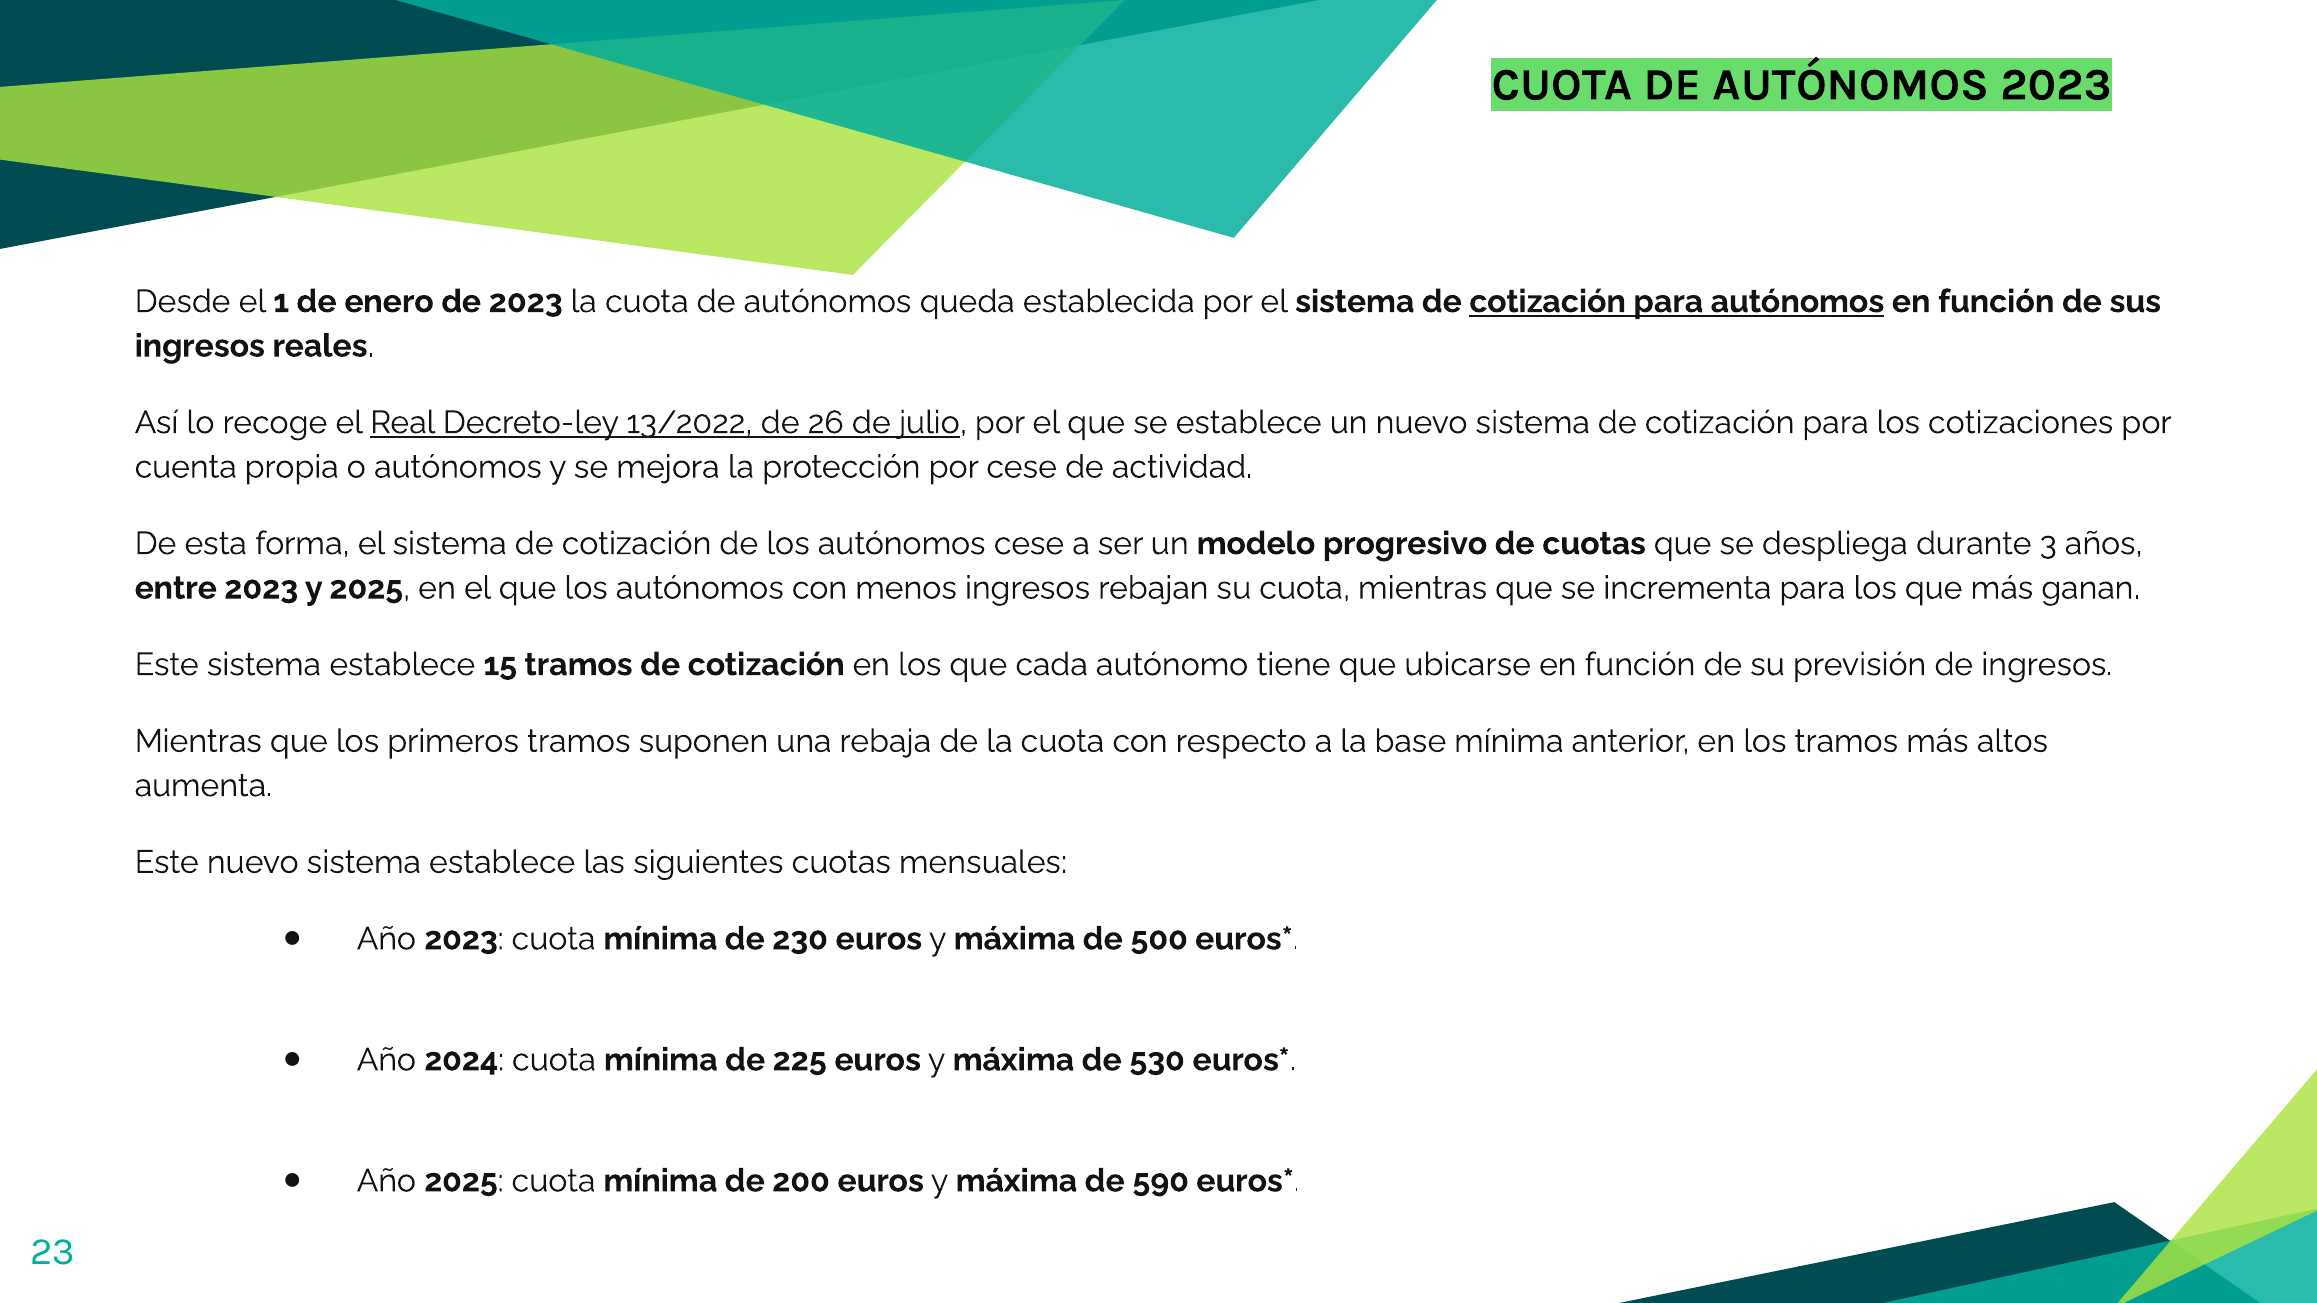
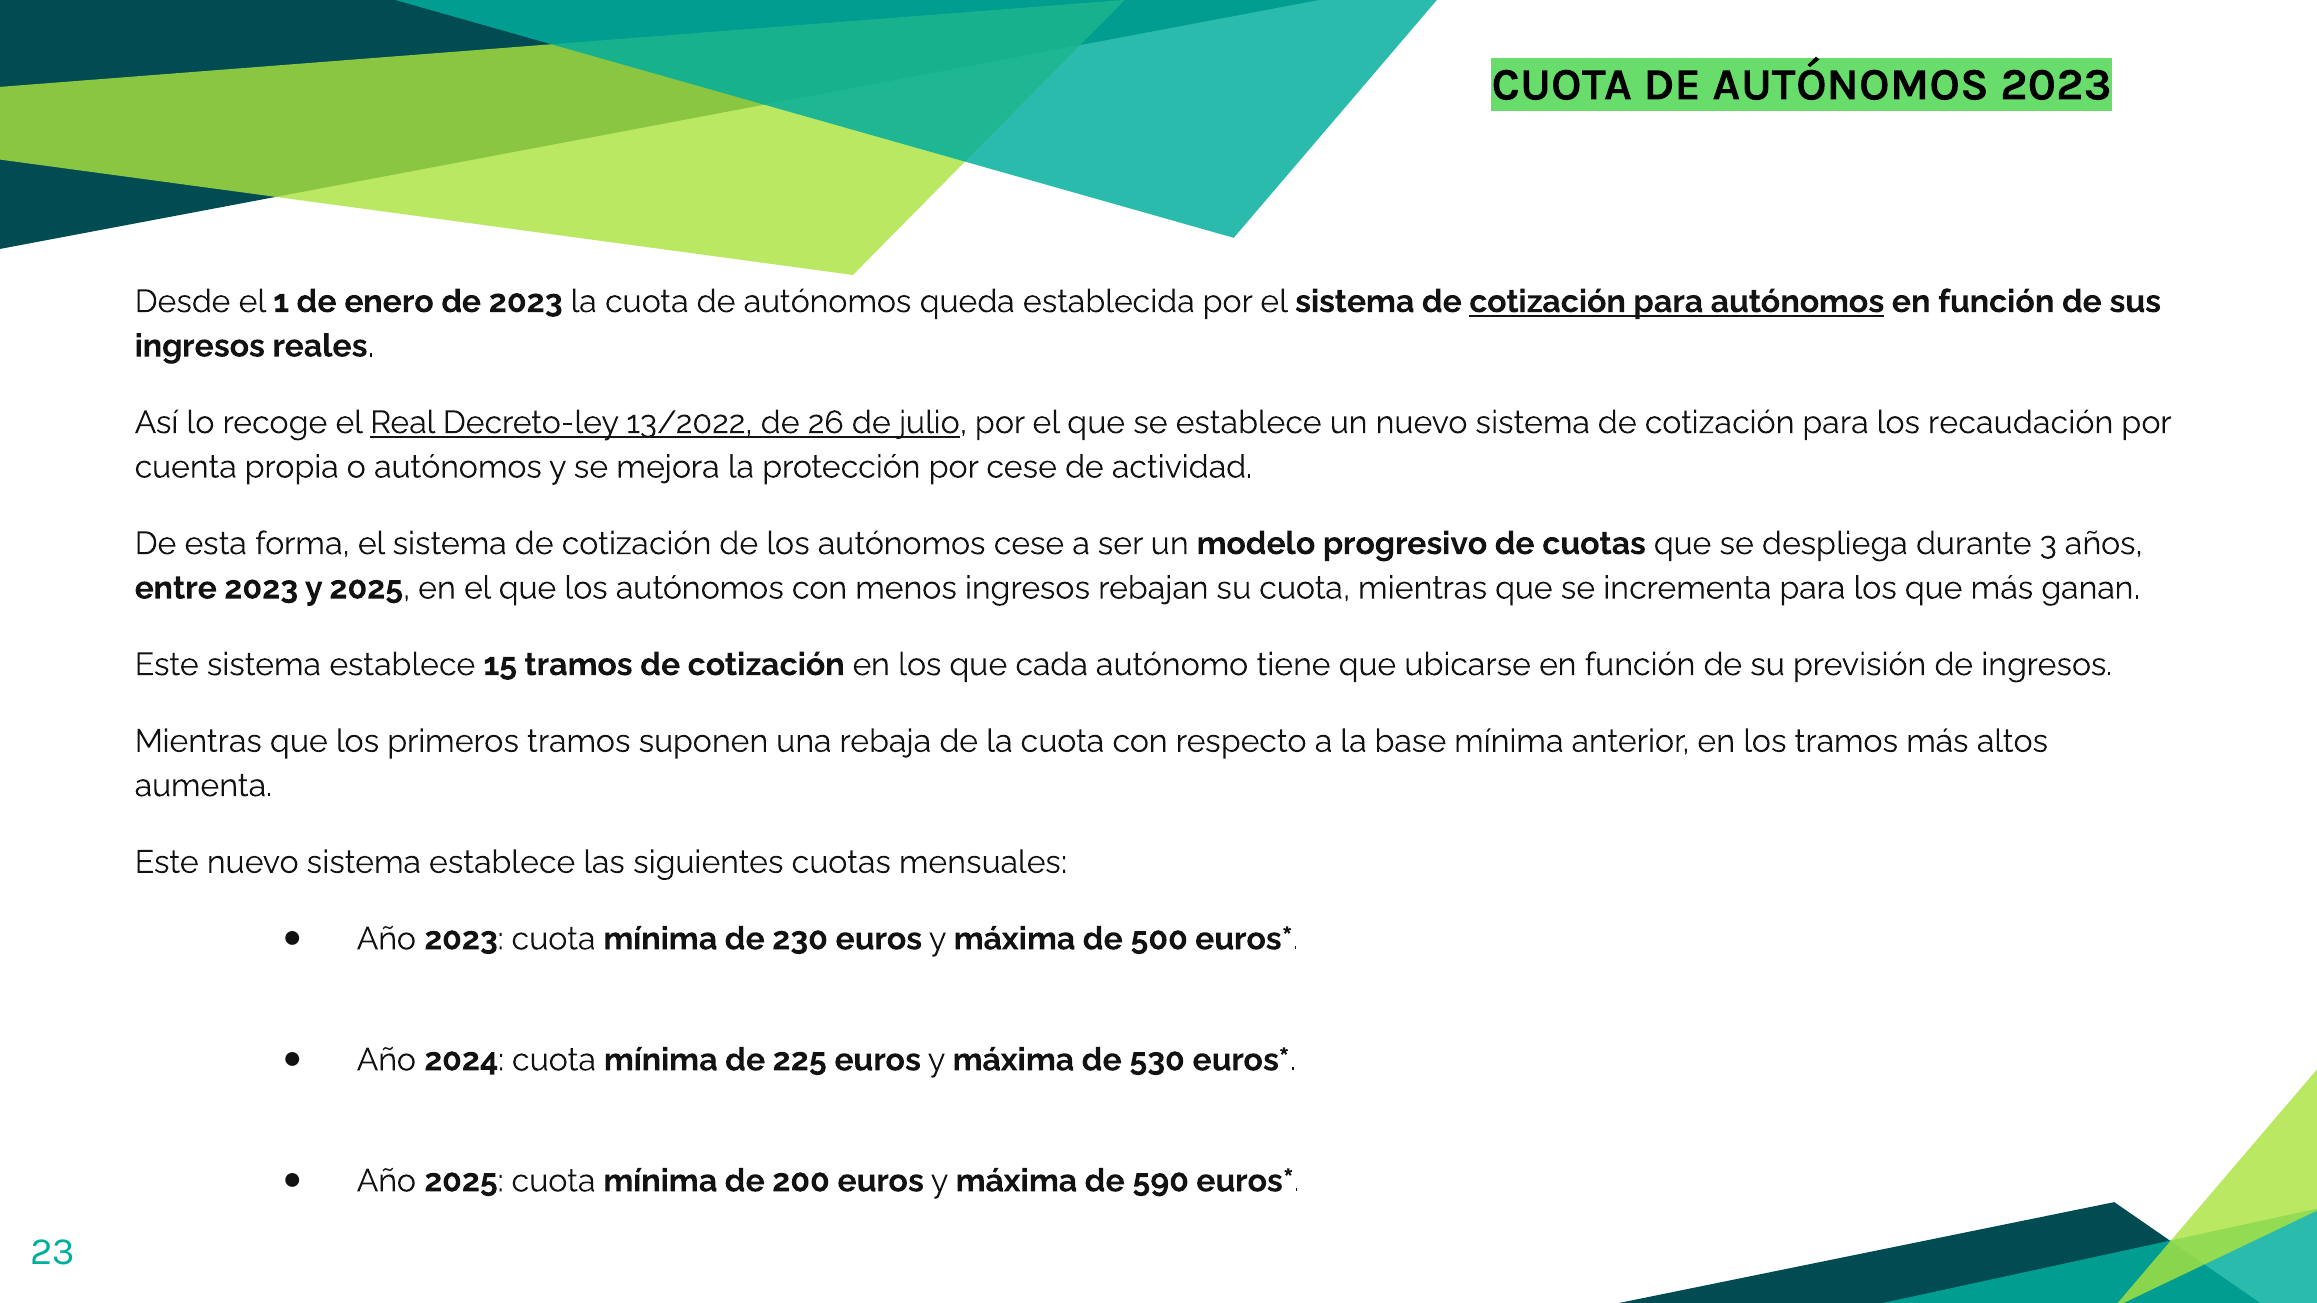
cotizaciones: cotizaciones -> recaudación
